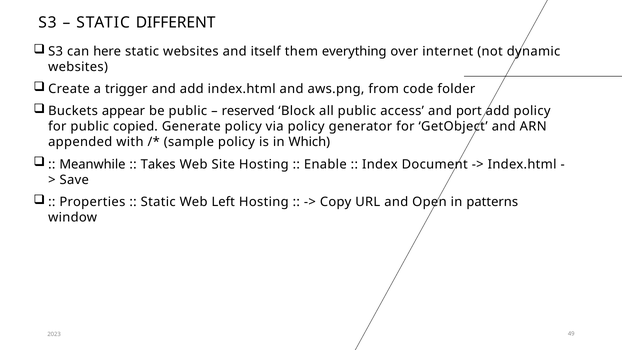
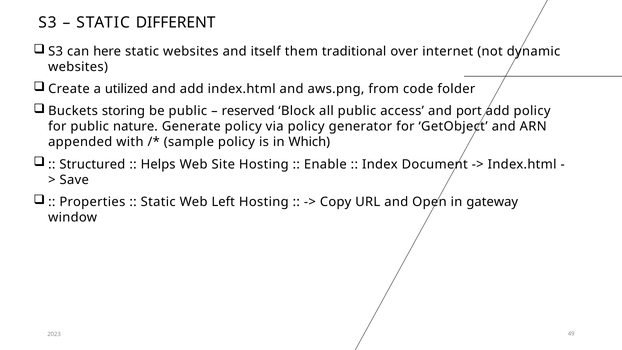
everything: everything -> traditional
trigger: trigger -> utilized
appear: appear -> storing
copied: copied -> nature
Meanwhile: Meanwhile -> Structured
Takes: Takes -> Helps
patterns: patterns -> gateway
